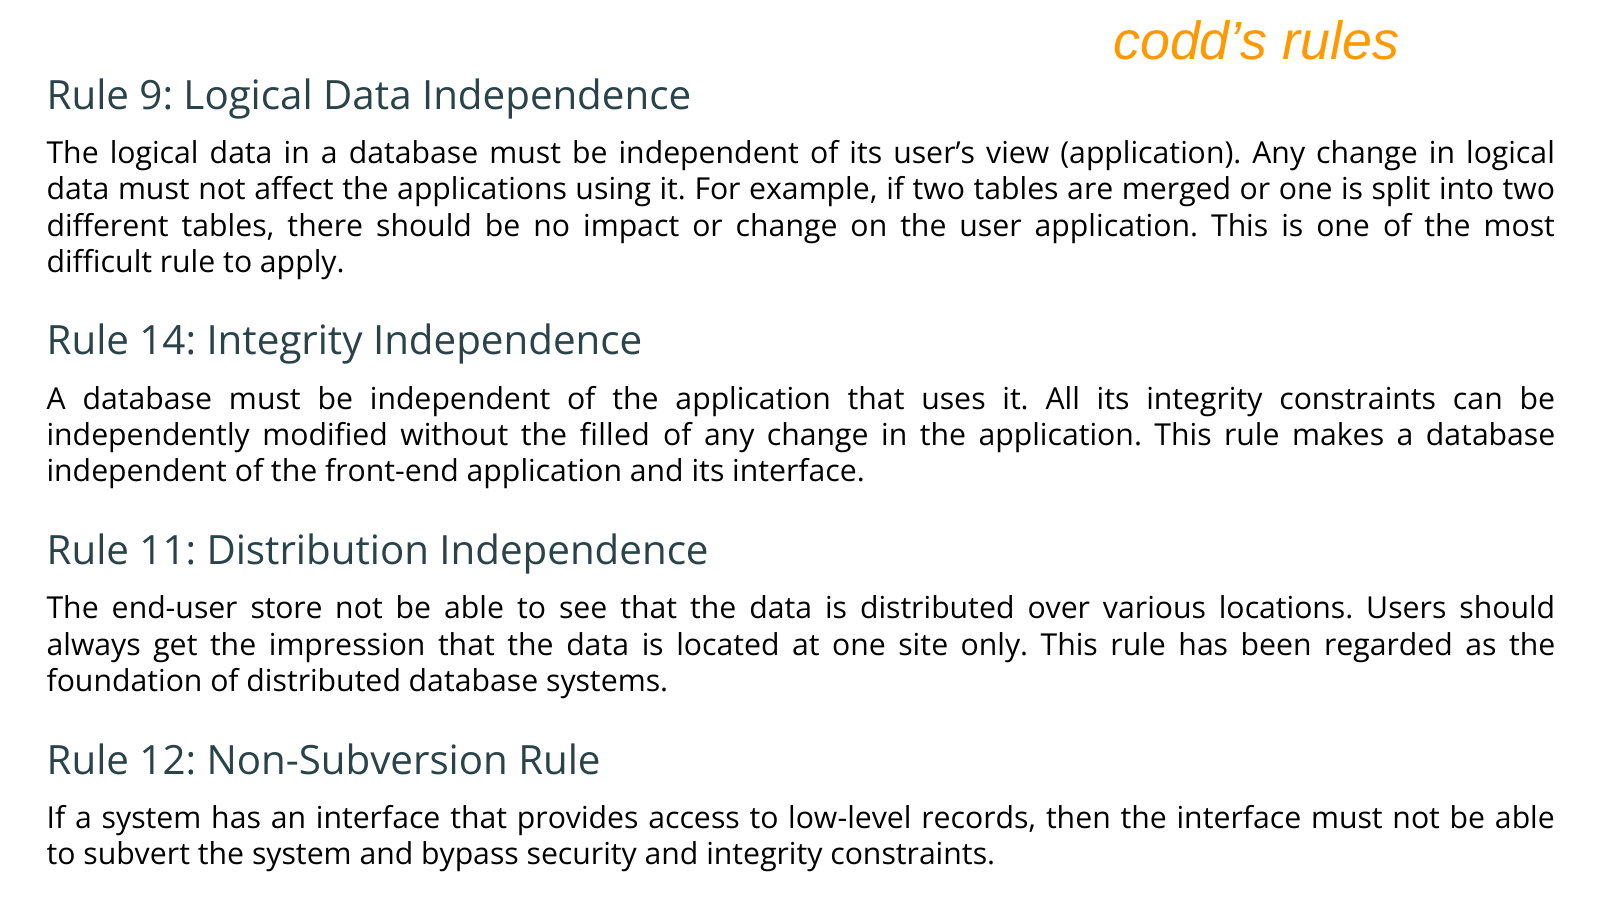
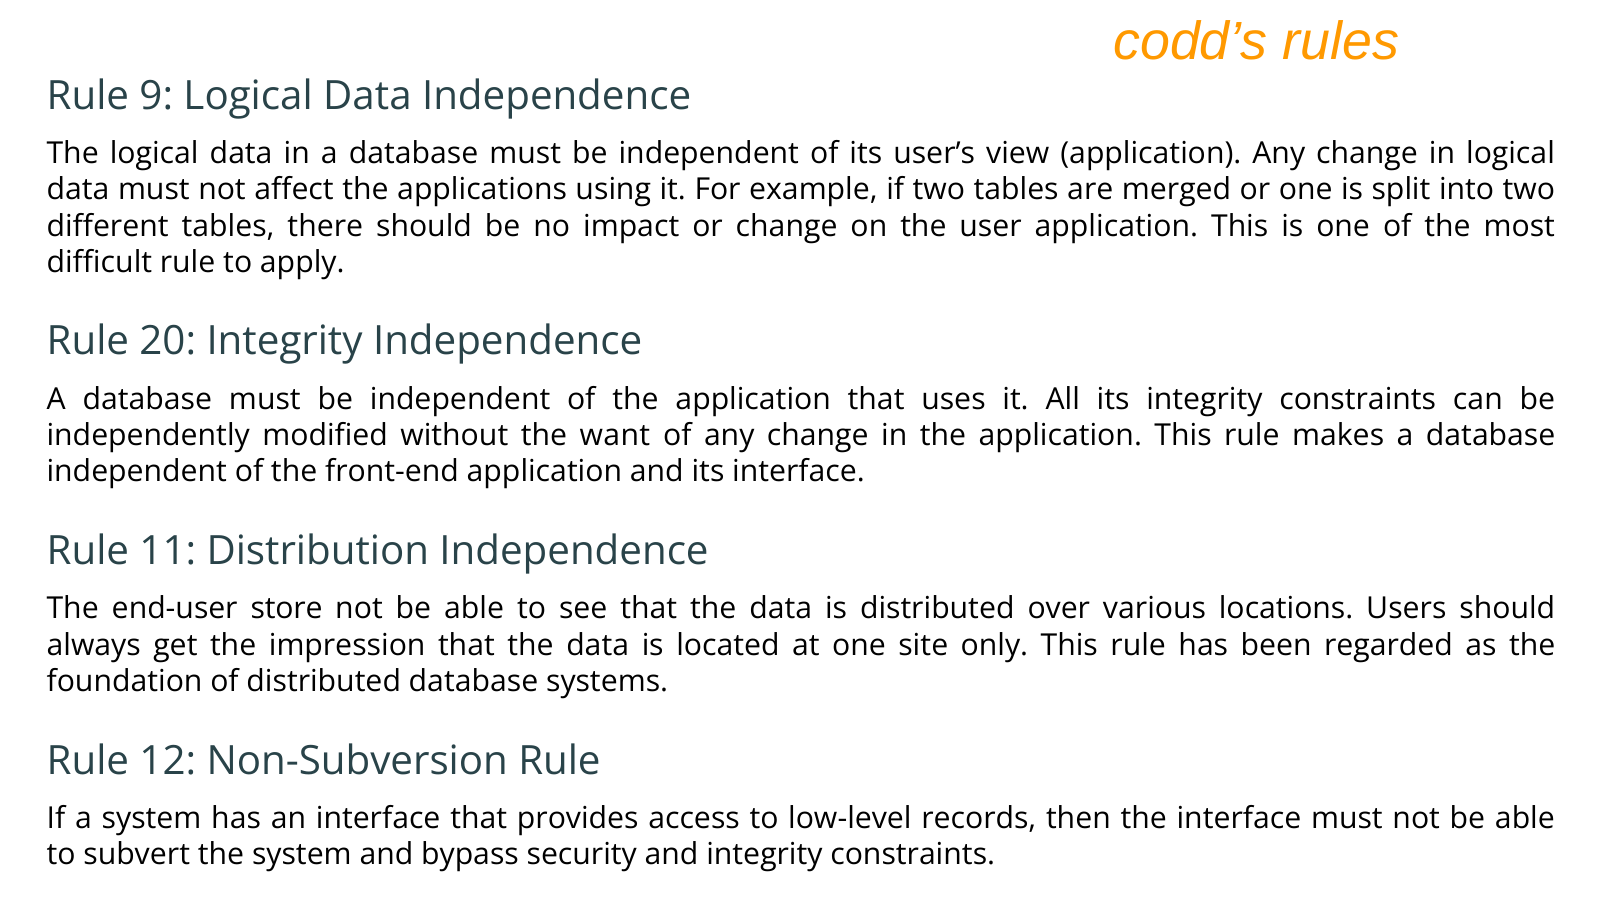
14: 14 -> 20
filled: filled -> want
